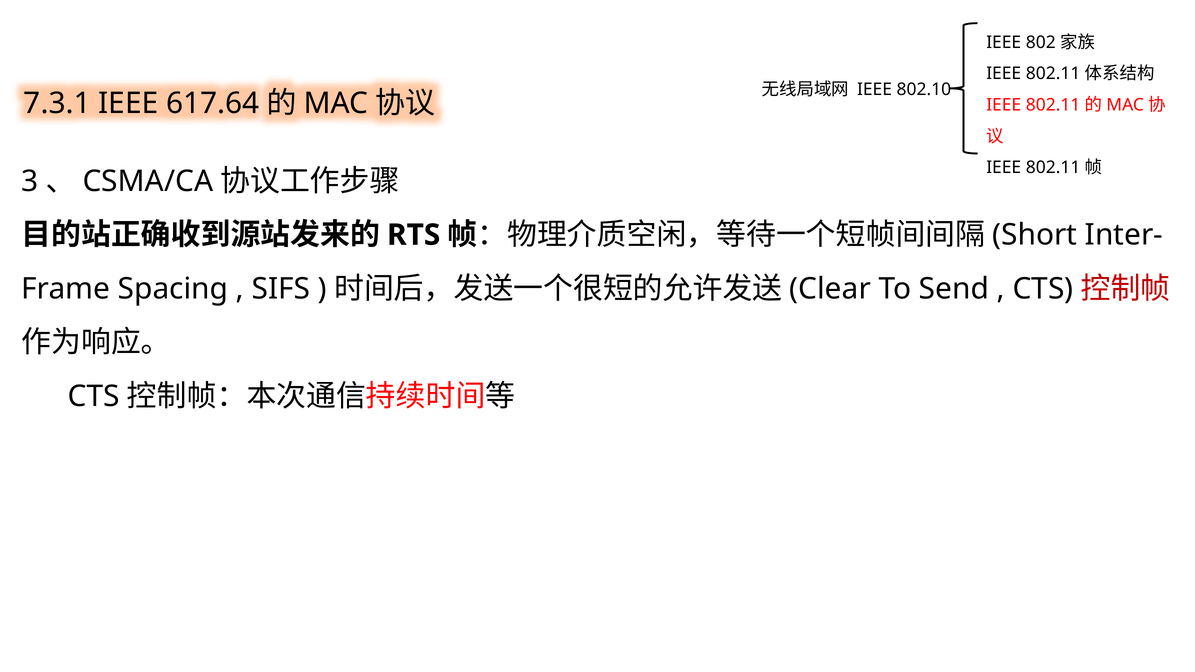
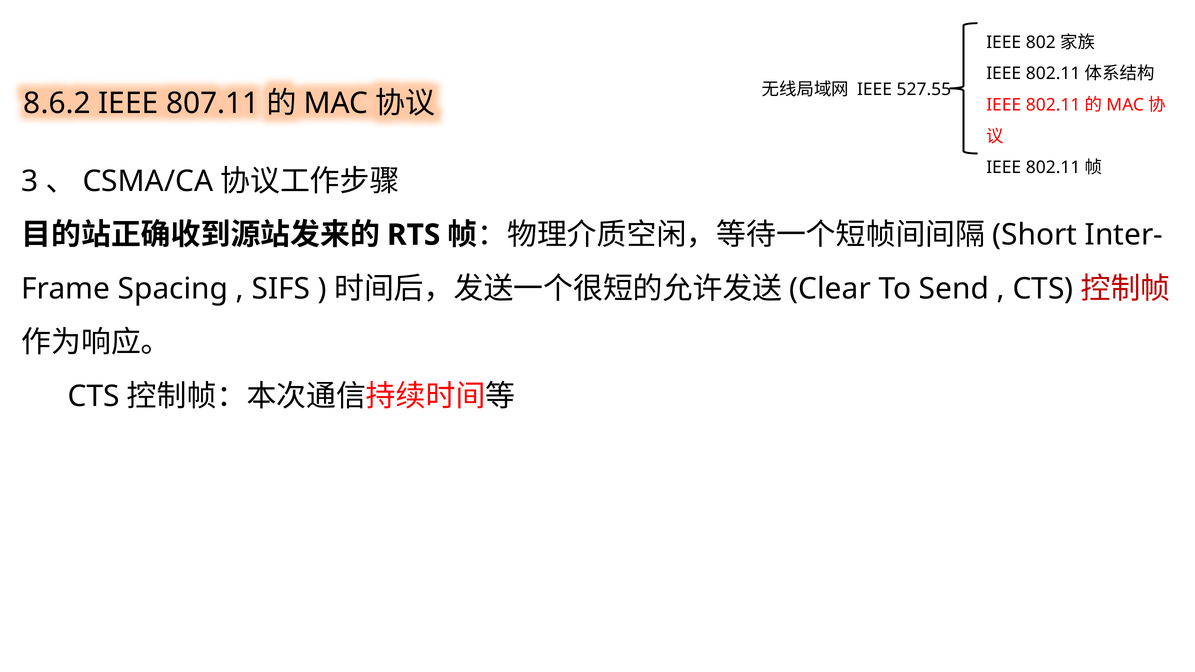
802.10: 802.10 -> 527.55
7.3.1: 7.3.1 -> 8.6.2
617.64: 617.64 -> 807.11
